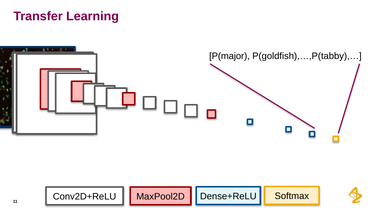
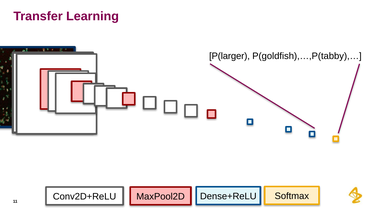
P(major: P(major -> P(larger
